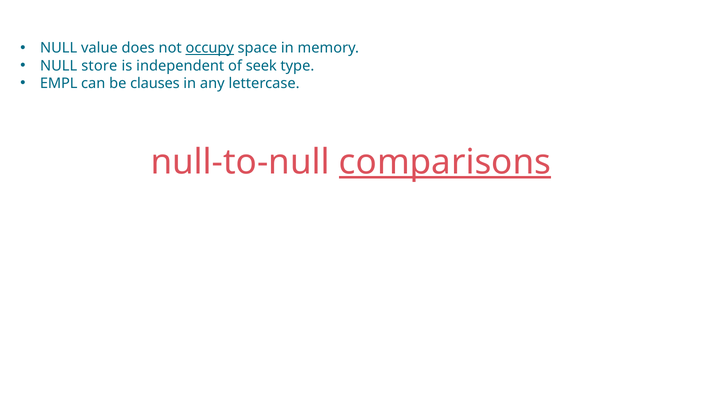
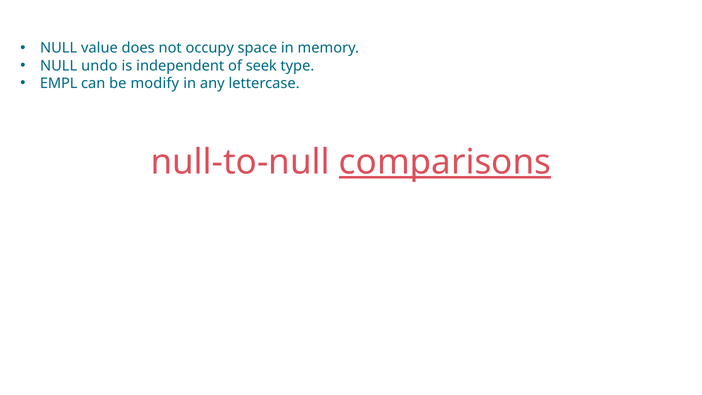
occupy underline: present -> none
store: store -> undo
clauses: clauses -> modify
